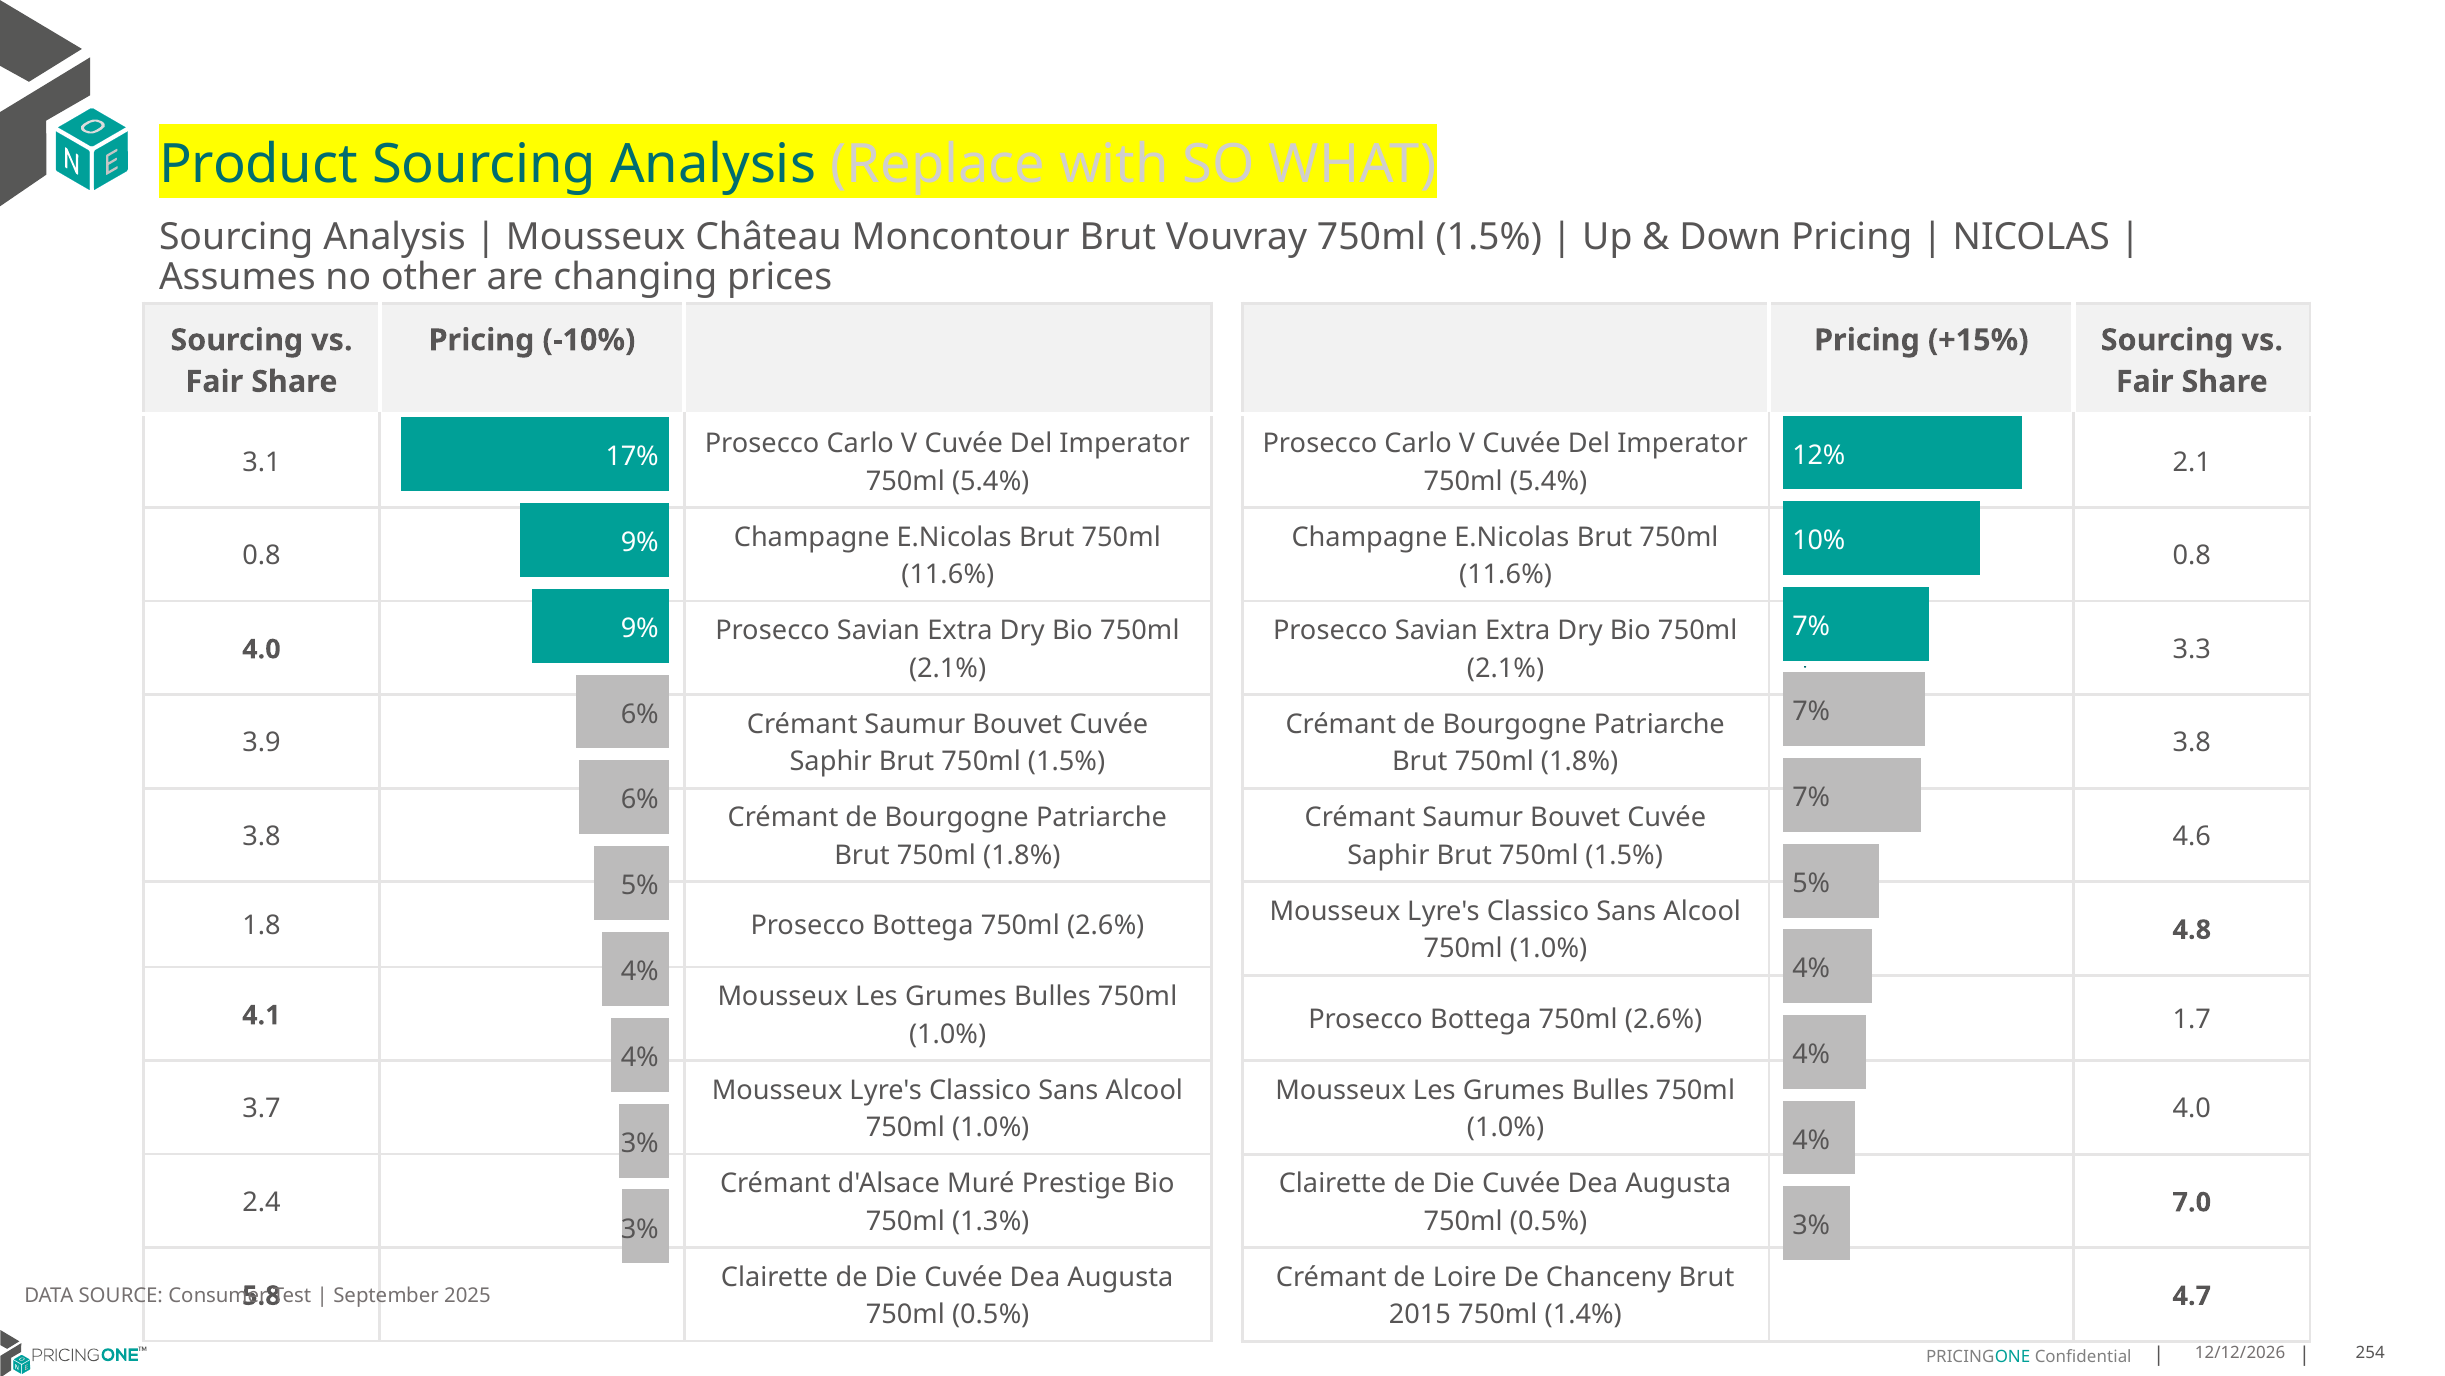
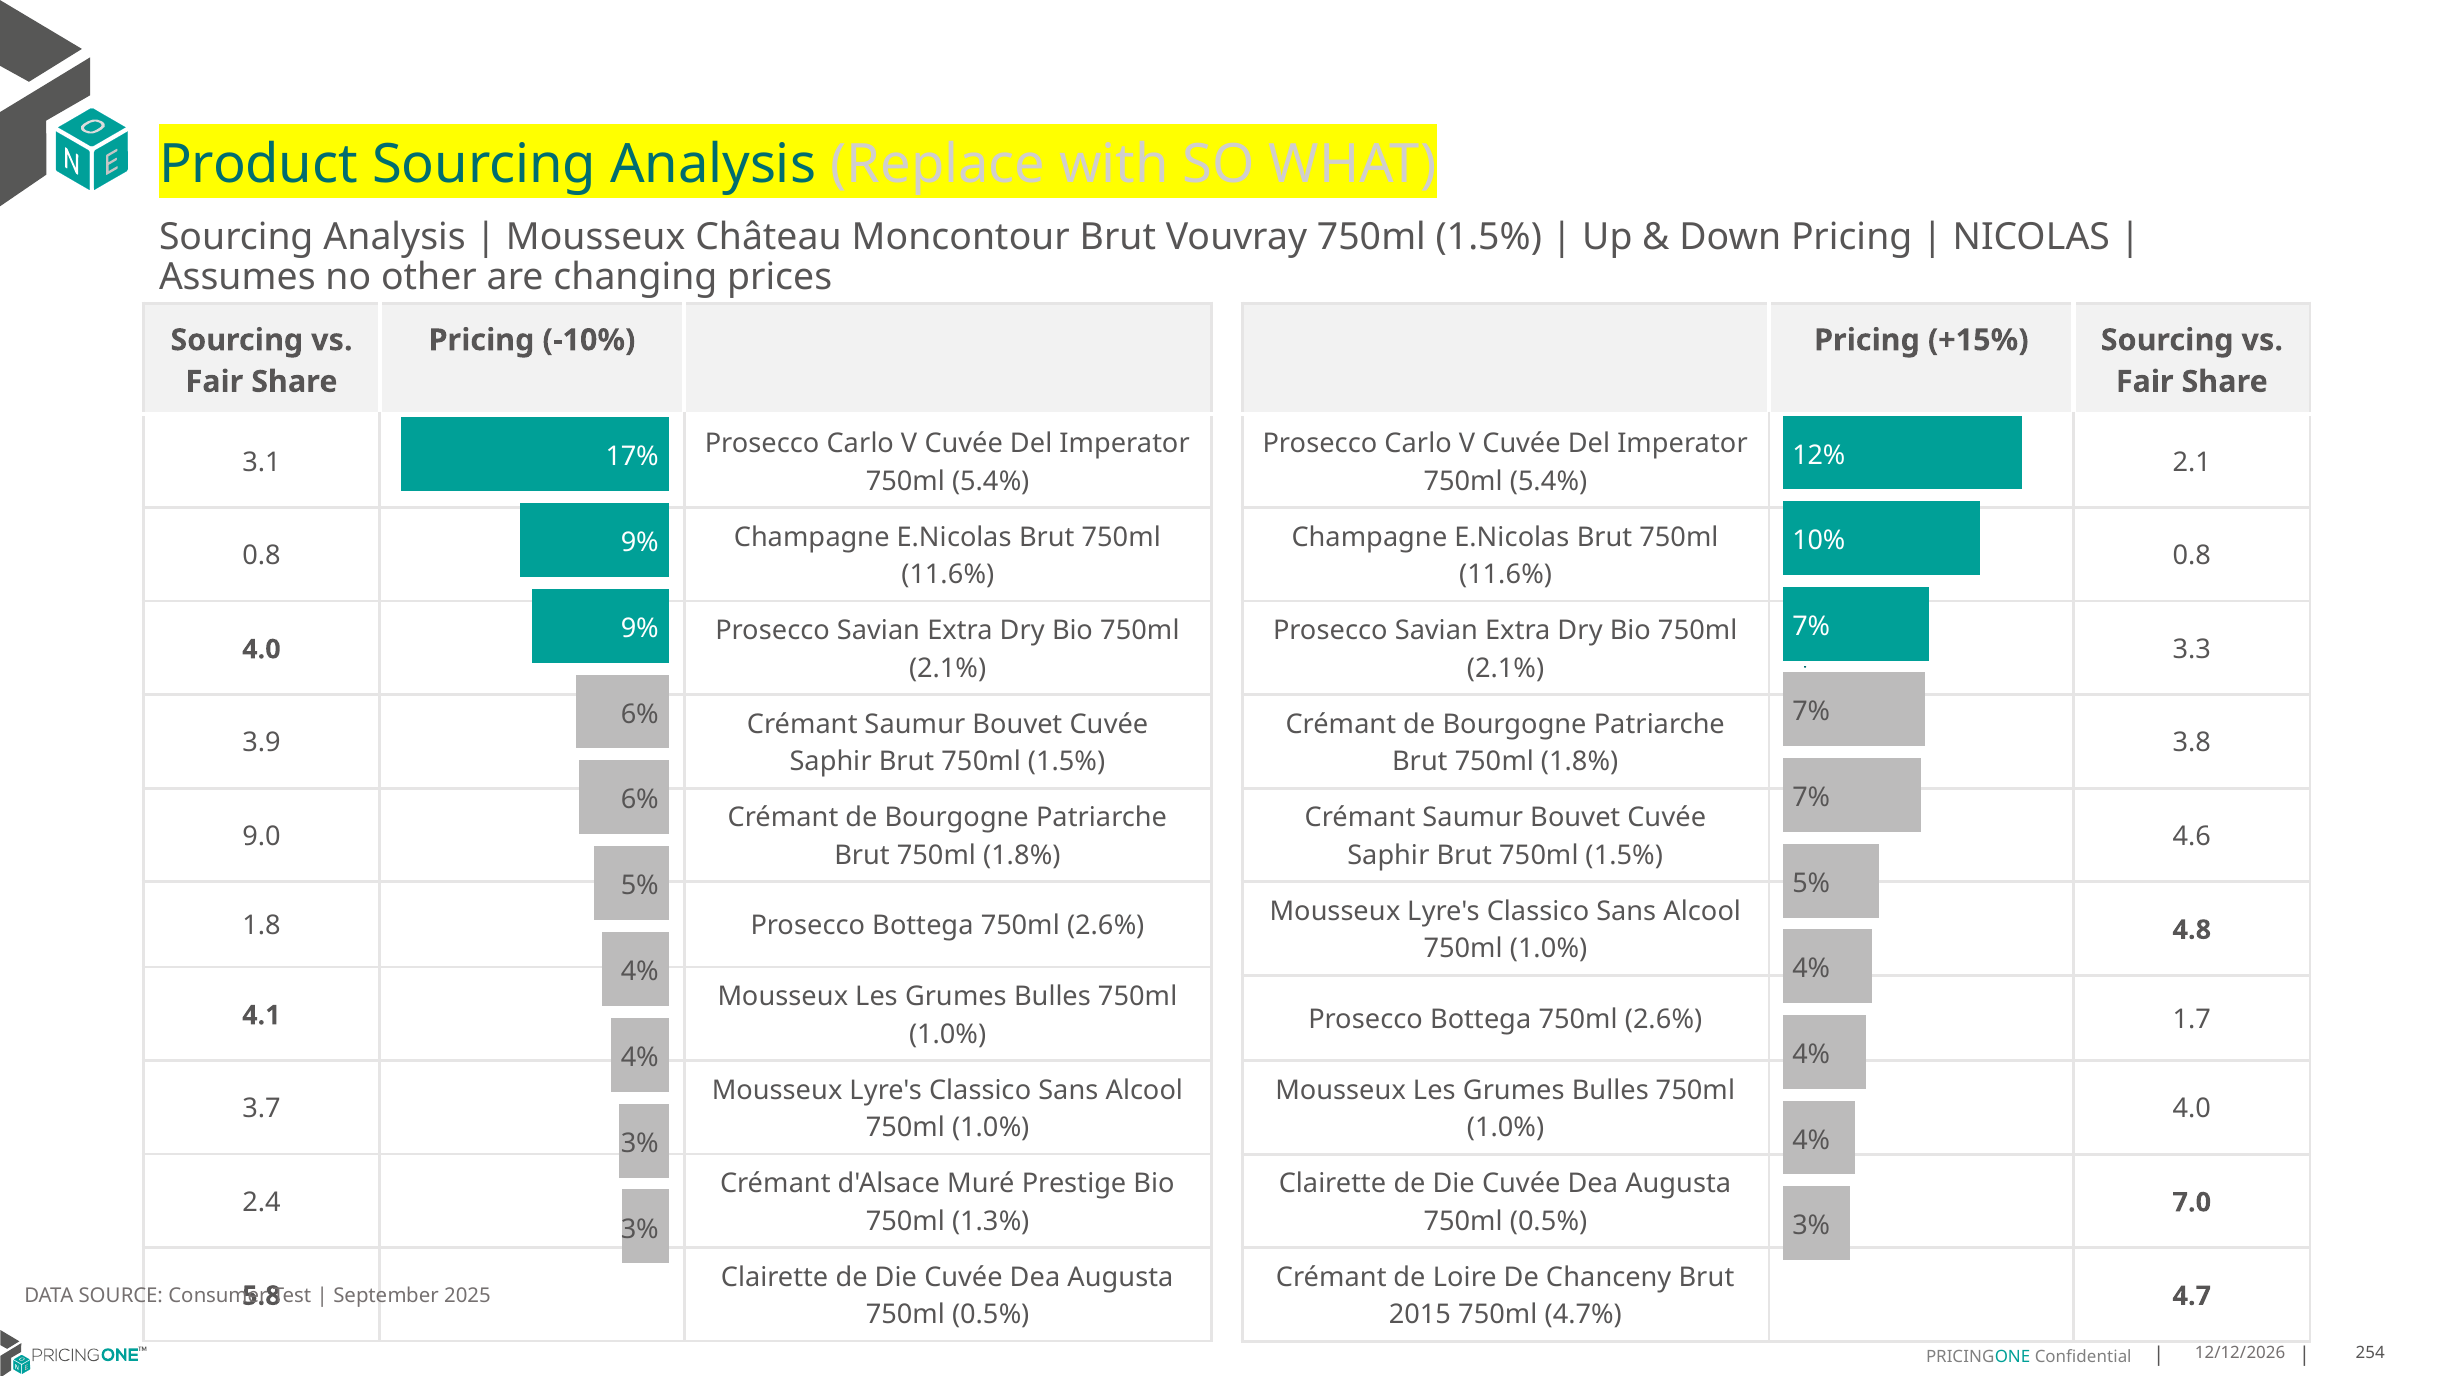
3.8 at (261, 836): 3.8 -> 9.0
1.4%: 1.4% -> 4.7%
